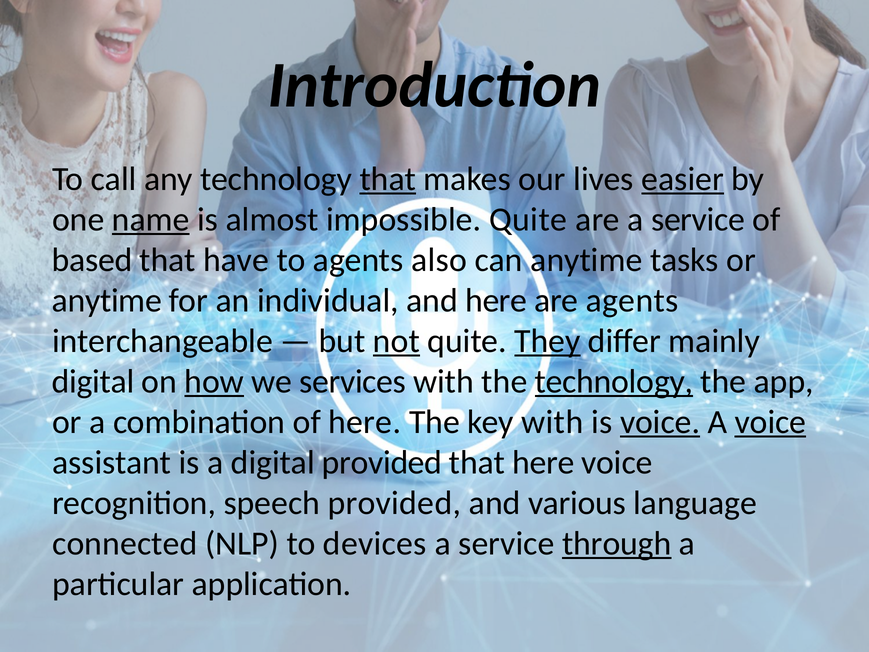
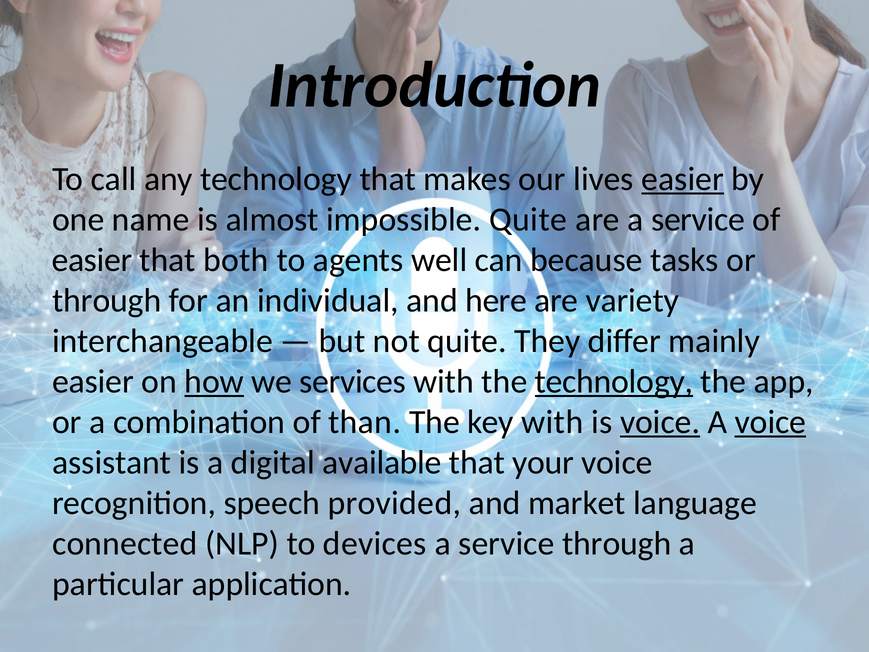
that at (388, 179) underline: present -> none
name underline: present -> none
based at (92, 260): based -> easier
have: have -> both
also: also -> well
can anytime: anytime -> because
anytime at (107, 300): anytime -> through
are agents: agents -> variety
not underline: present -> none
They underline: present -> none
digital at (93, 381): digital -> easier
of here: here -> than
digital provided: provided -> available
that here: here -> your
various: various -> market
through at (617, 543) underline: present -> none
